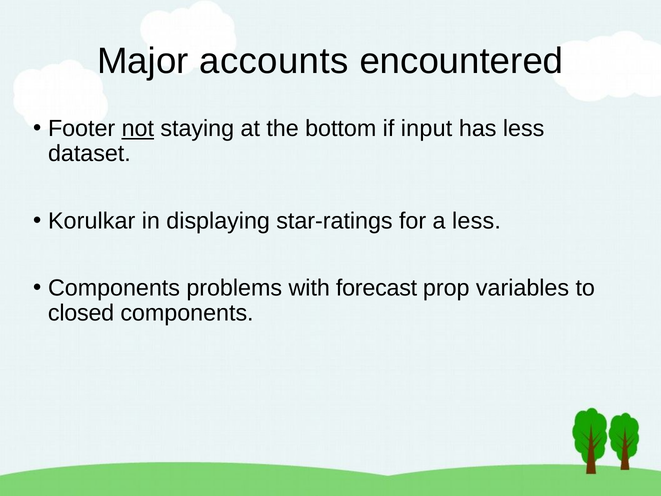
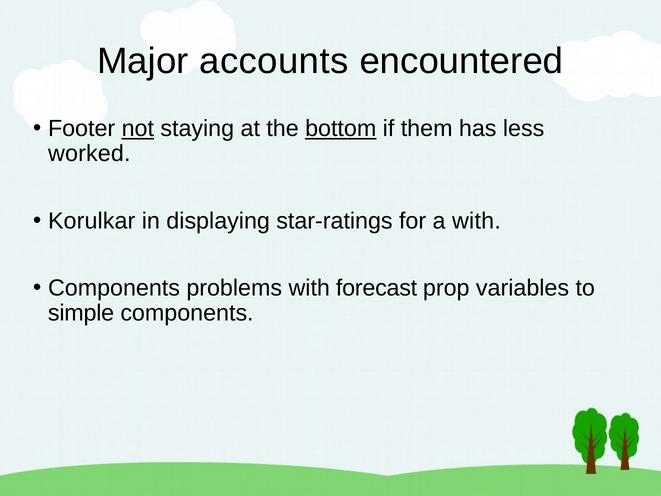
bottom underline: none -> present
input: input -> them
dataset: dataset -> worked
a less: less -> with
closed: closed -> simple
